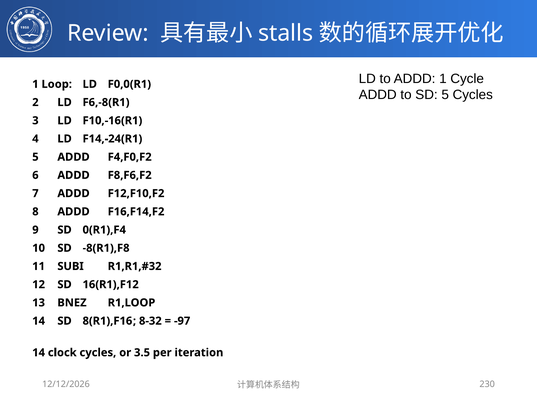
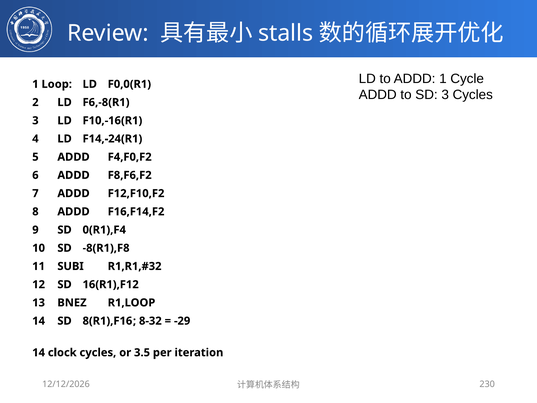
SD 5: 5 -> 3
-97: -97 -> -29
